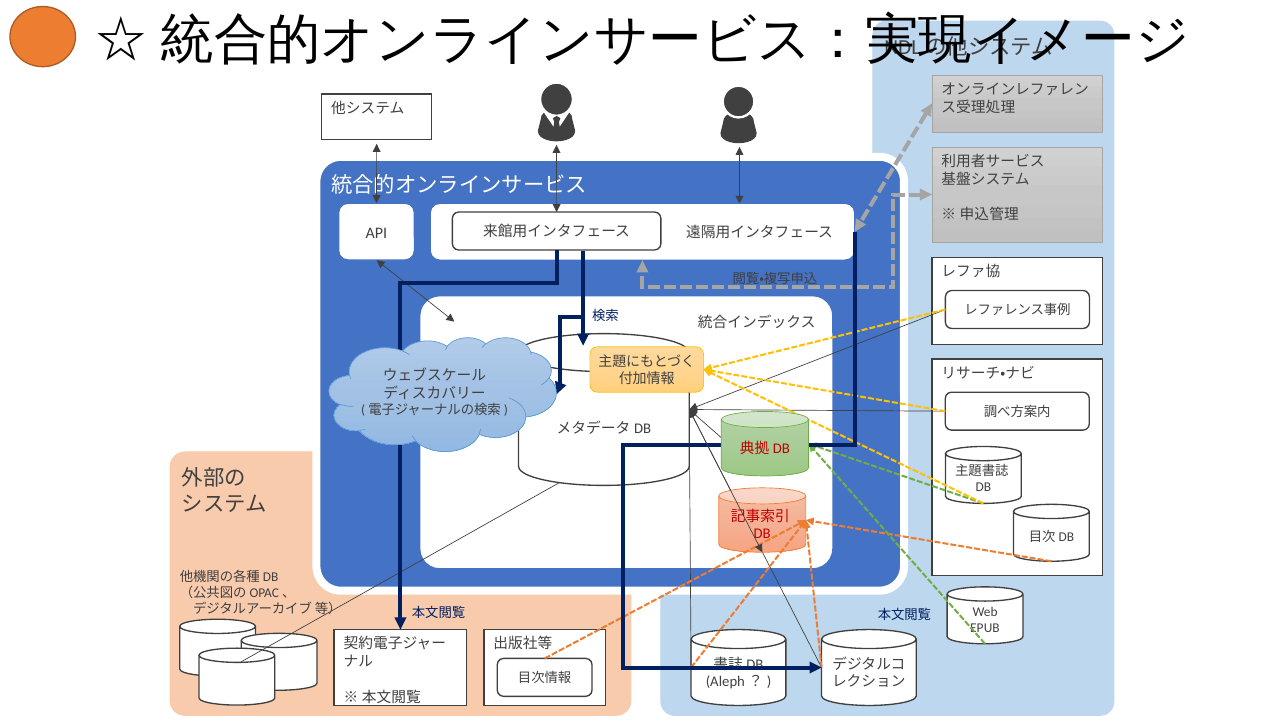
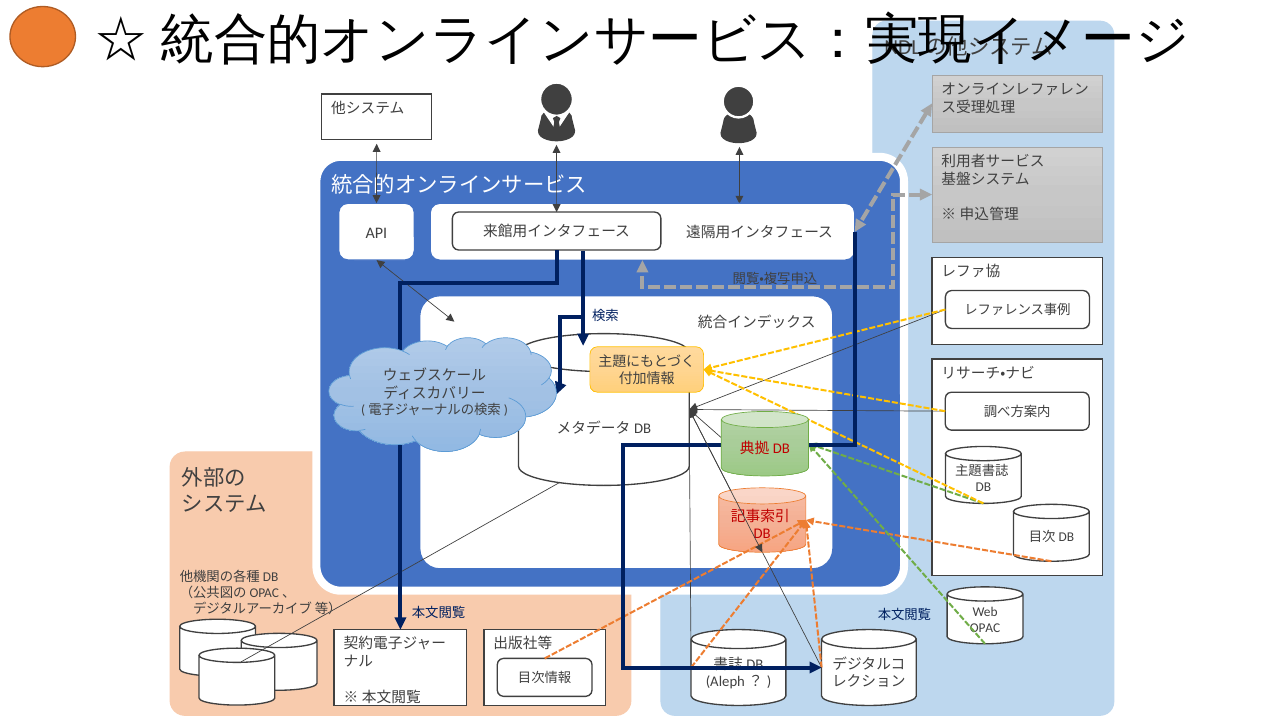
EPUB: EPUB -> OPAC
